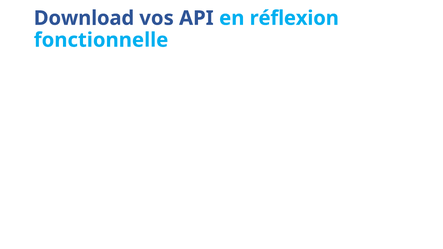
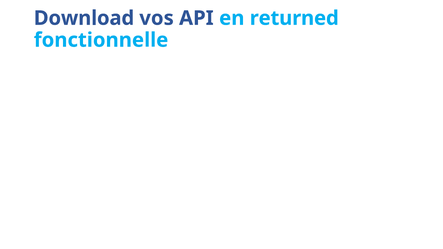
réflexion: réflexion -> returned
